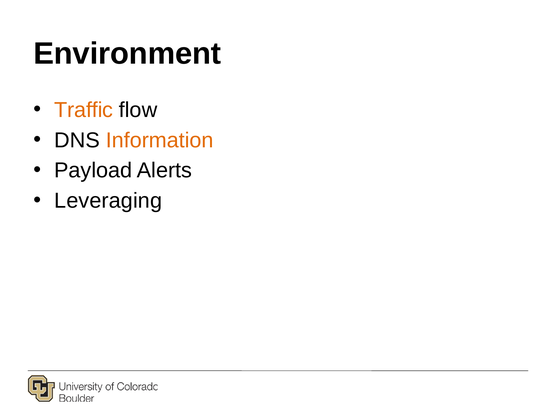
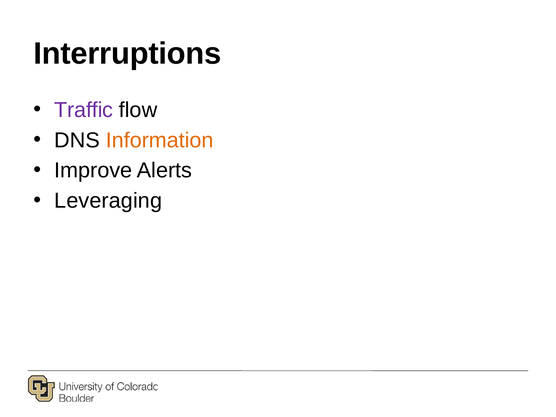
Environment: Environment -> Interruptions
Traffic colour: orange -> purple
Payload: Payload -> Improve
